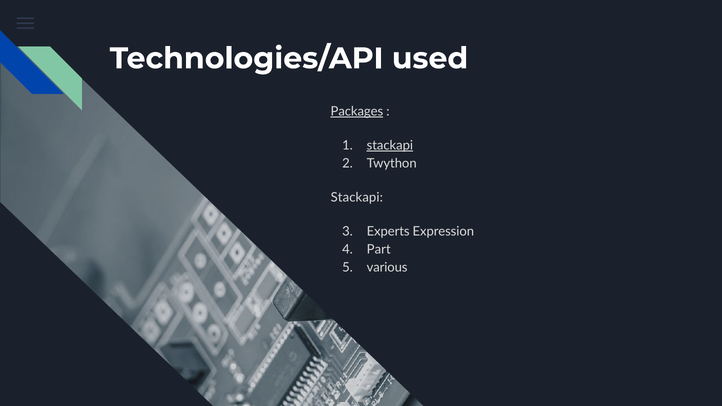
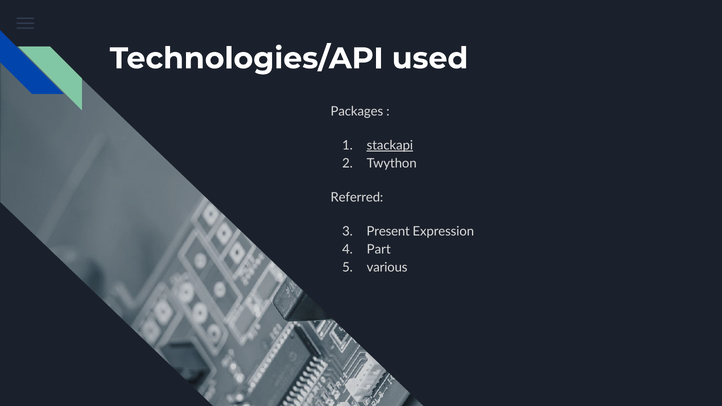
Packages underline: present -> none
Stackapi at (357, 197): Stackapi -> Referred
Experts: Experts -> Present
